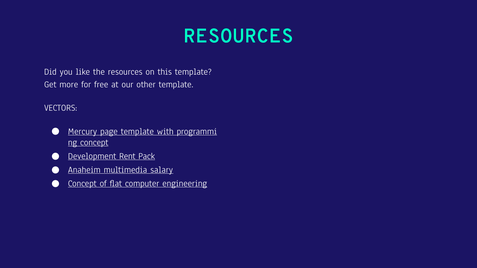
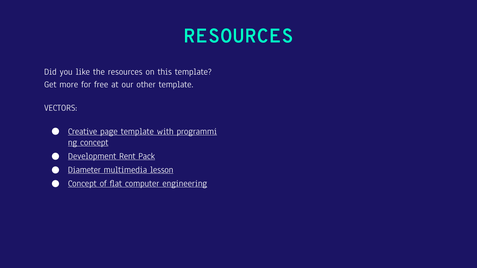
Mercury: Mercury -> Creative
Anaheim: Anaheim -> Diameter
salary: salary -> lesson
